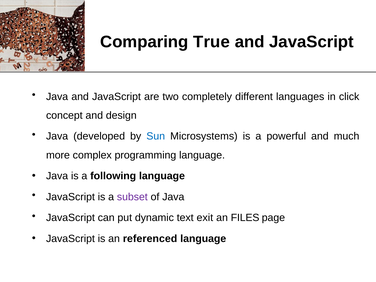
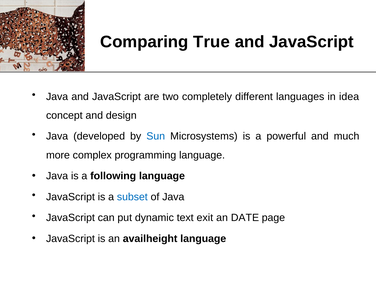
click: click -> idea
subset colour: purple -> blue
FILES: FILES -> DATE
referenced: referenced -> availheight
